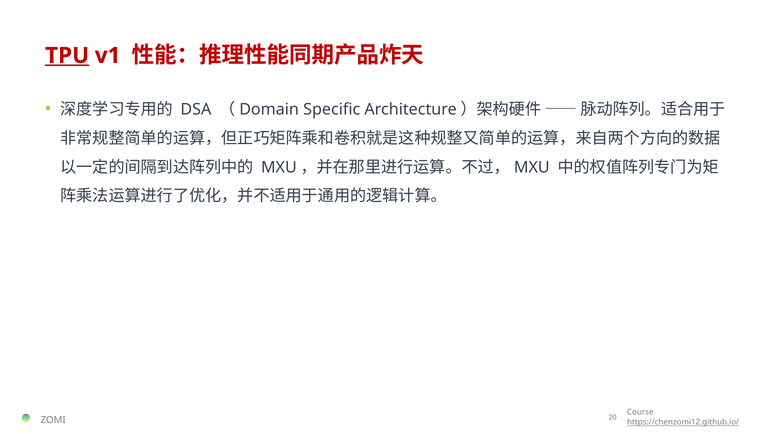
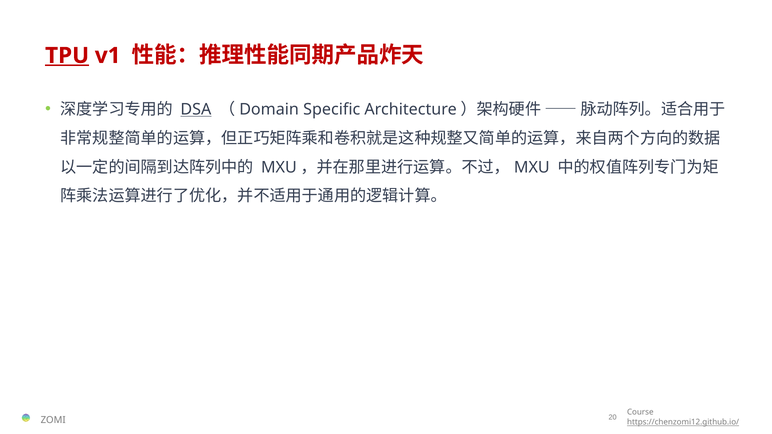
DSA underline: none -> present
